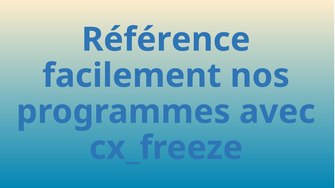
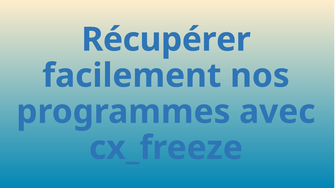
Référence: Référence -> Récupérer
